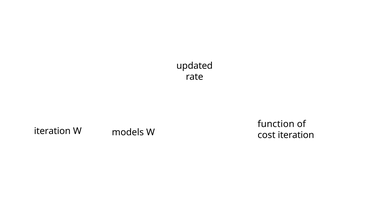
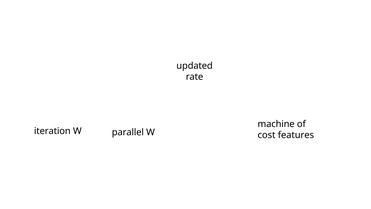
function: function -> machine
models: models -> parallel
cost iteration: iteration -> features
